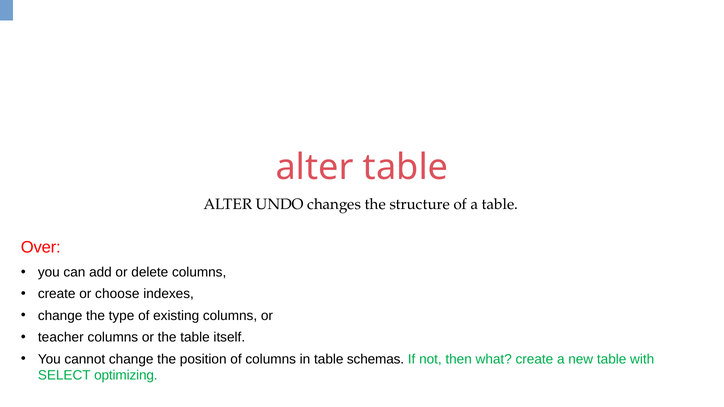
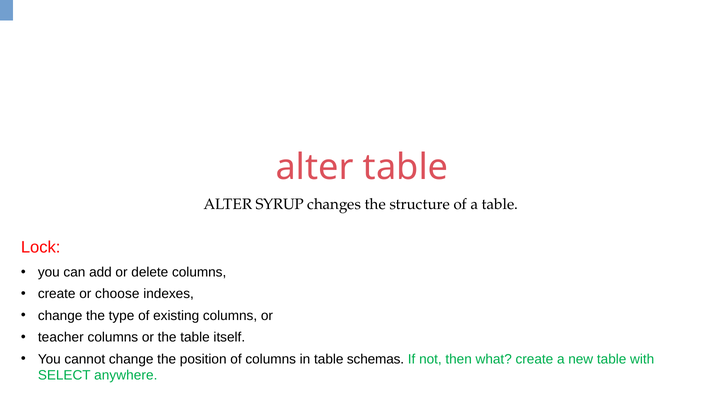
UNDO: UNDO -> SYRUP
Over: Over -> Lock
optimizing: optimizing -> anywhere
